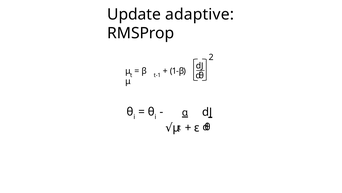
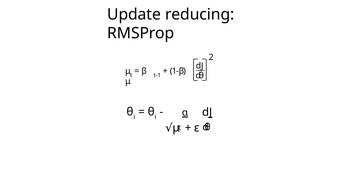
adaptive: adaptive -> reducing
